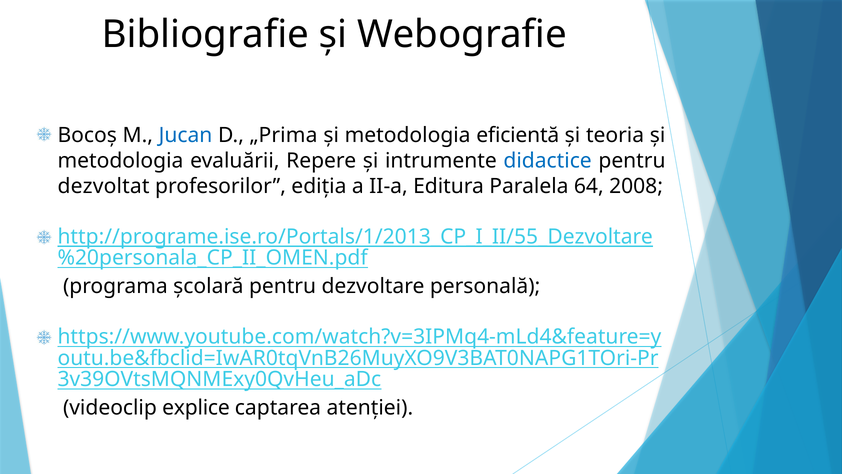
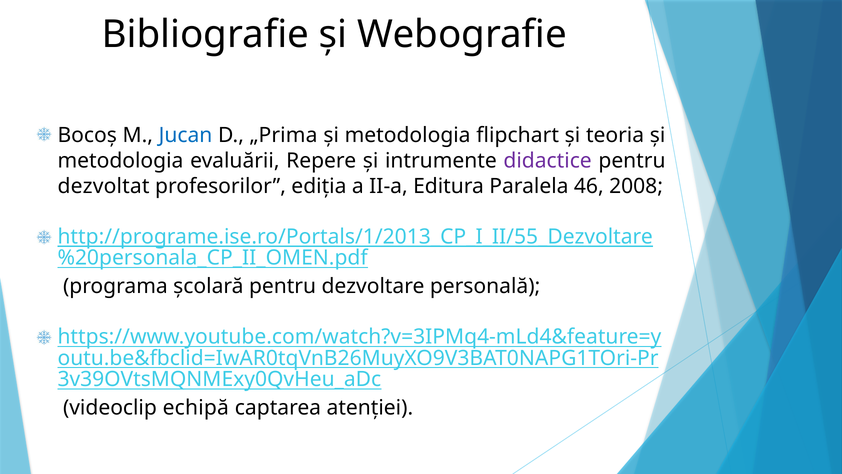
eficientă: eficientă -> flipchart
didactice colour: blue -> purple
64: 64 -> 46
explice: explice -> echipă
